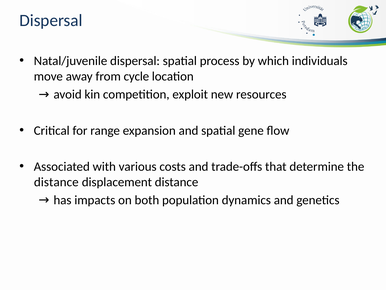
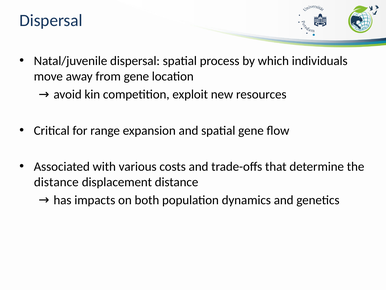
from cycle: cycle -> gene
